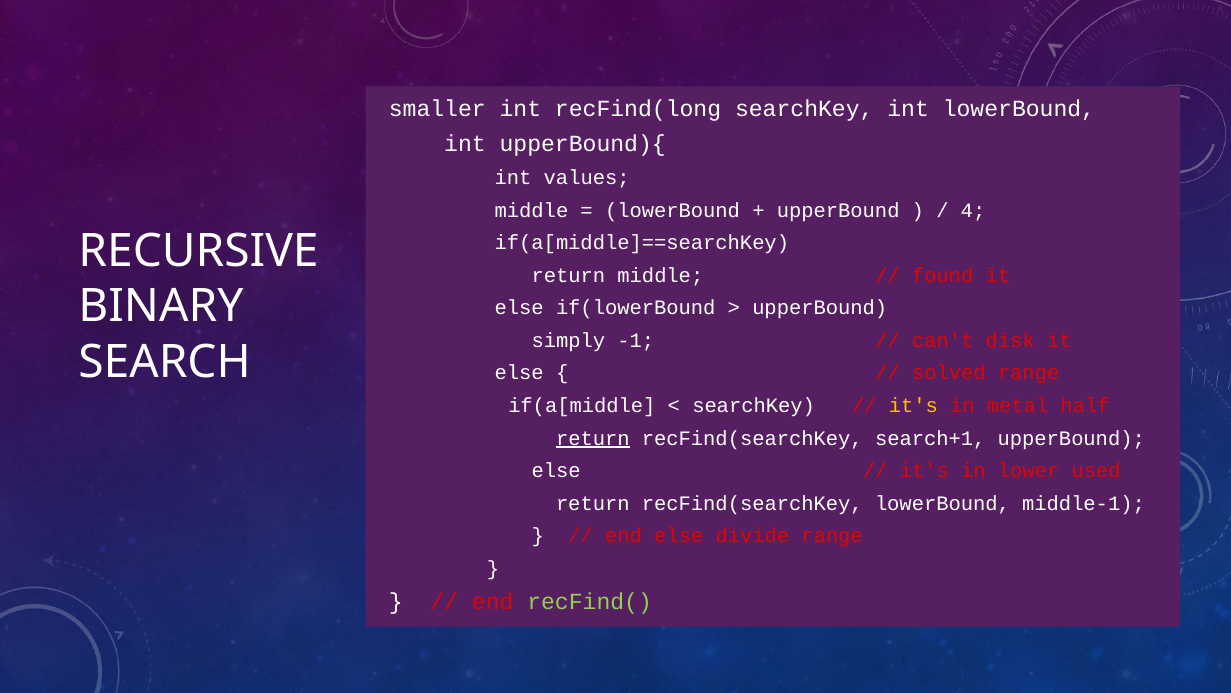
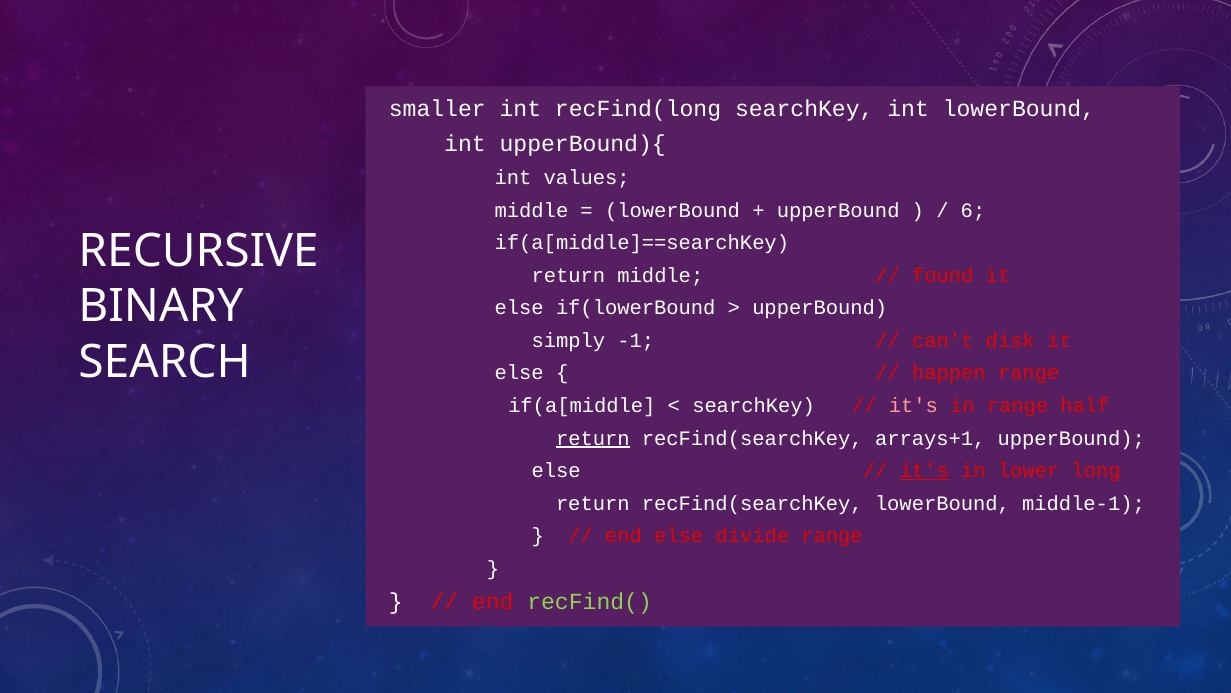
4: 4 -> 6
solved: solved -> happen
it's at (913, 405) colour: yellow -> pink
in metal: metal -> range
search+1: search+1 -> arrays+1
it's at (924, 470) underline: none -> present
used: used -> long
